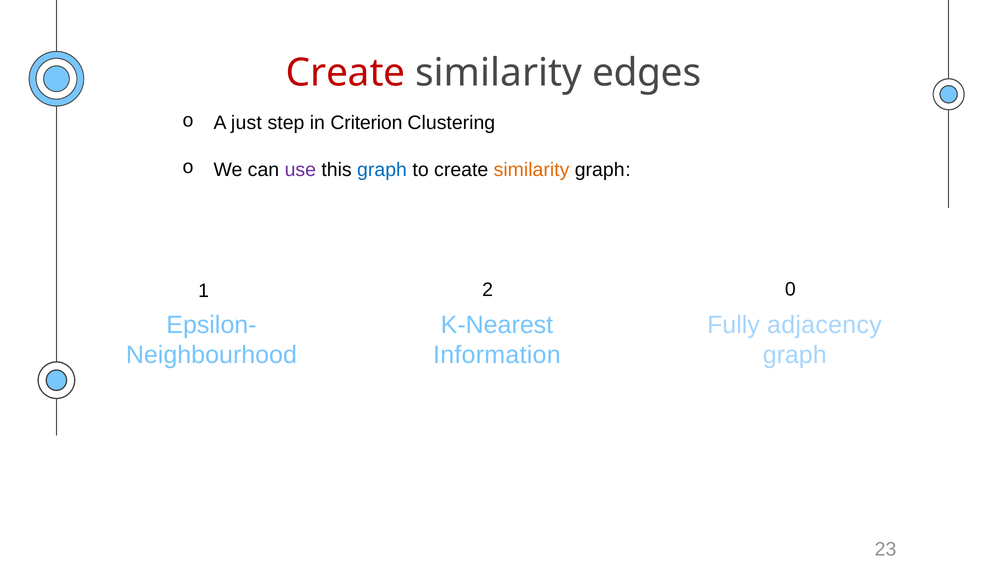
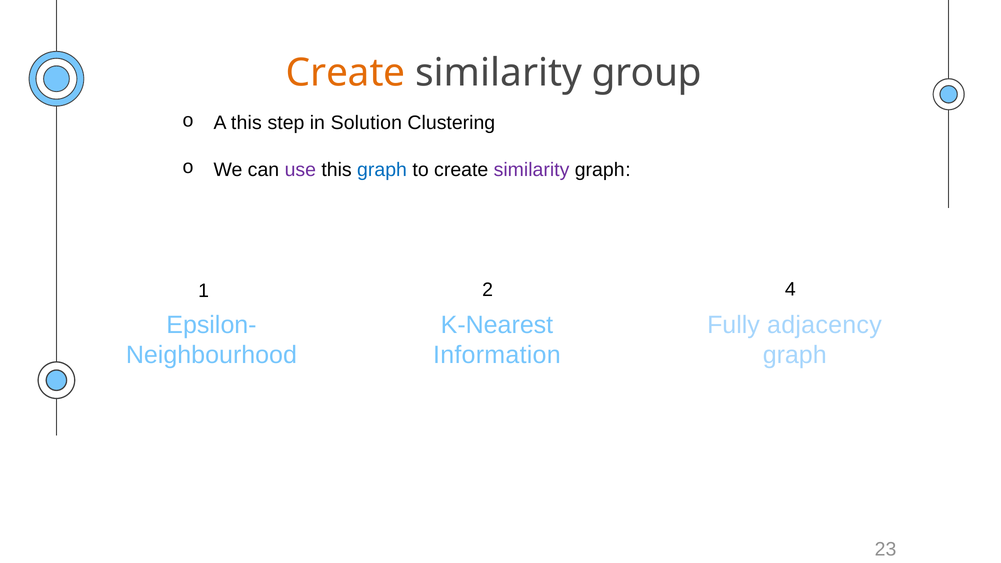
Create at (346, 73) colour: red -> orange
edges: edges -> group
A just: just -> this
Criterion: Criterion -> Solution
similarity at (532, 170) colour: orange -> purple
0: 0 -> 4
